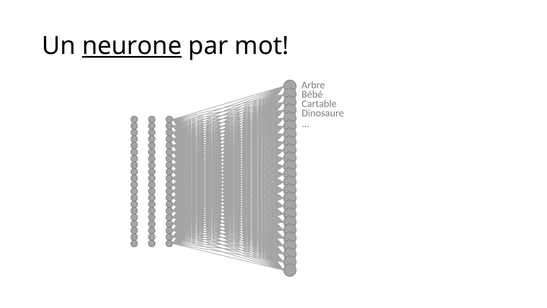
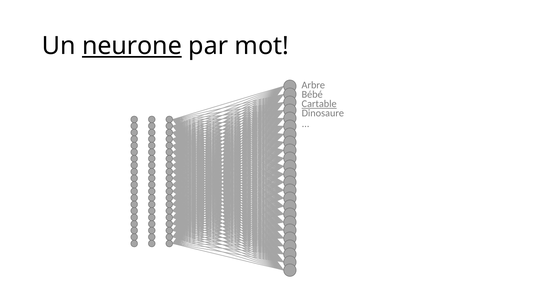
Cartable underline: none -> present
